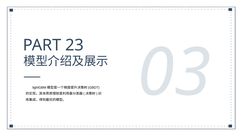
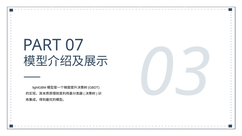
23: 23 -> 07
